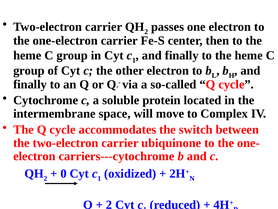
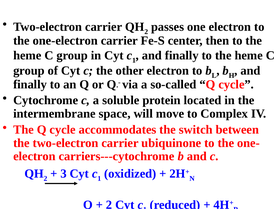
0: 0 -> 3
